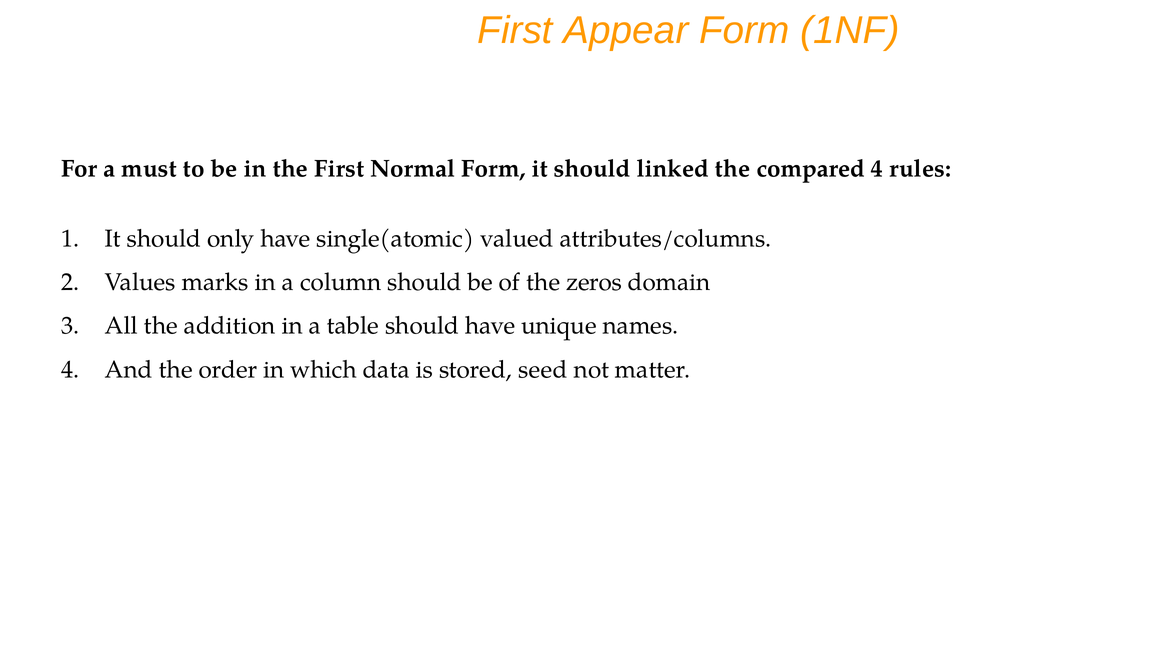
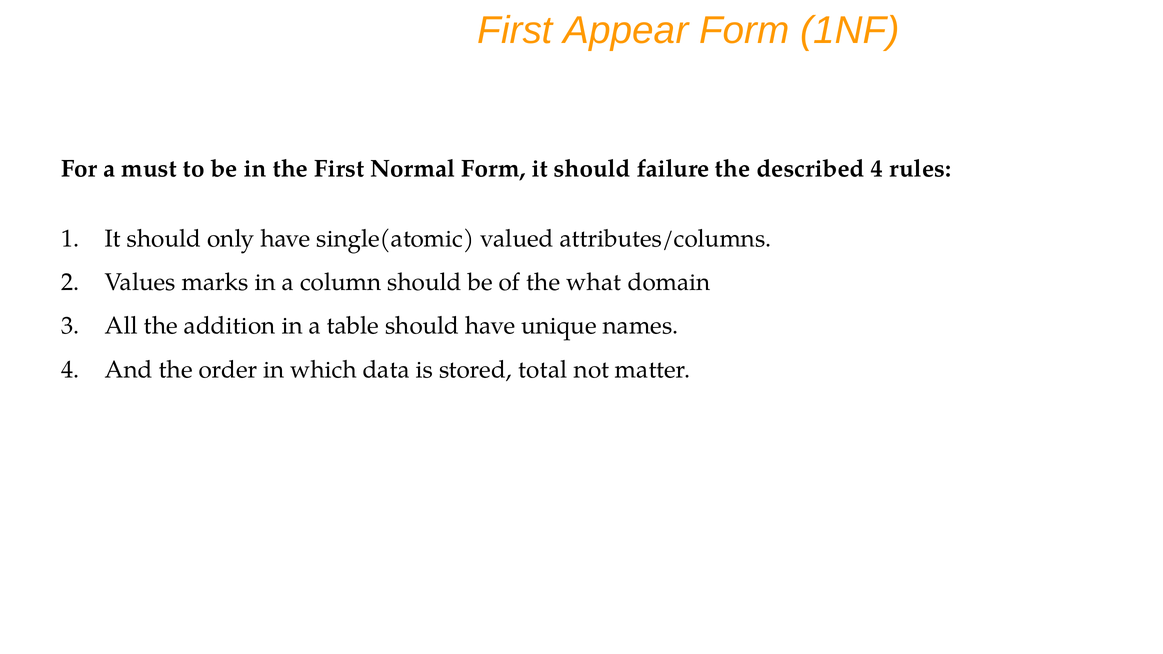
linked: linked -> failure
compared: compared -> described
zeros: zeros -> what
seed: seed -> total
